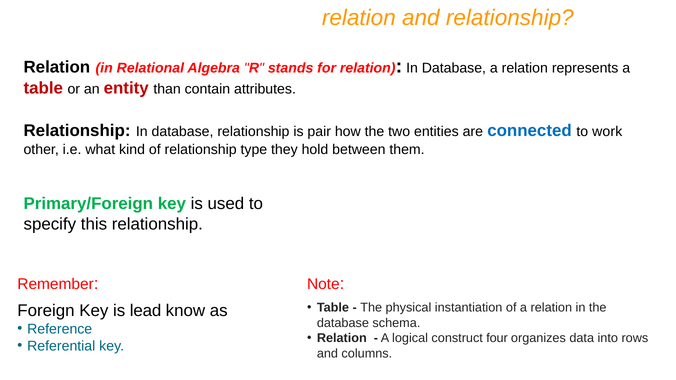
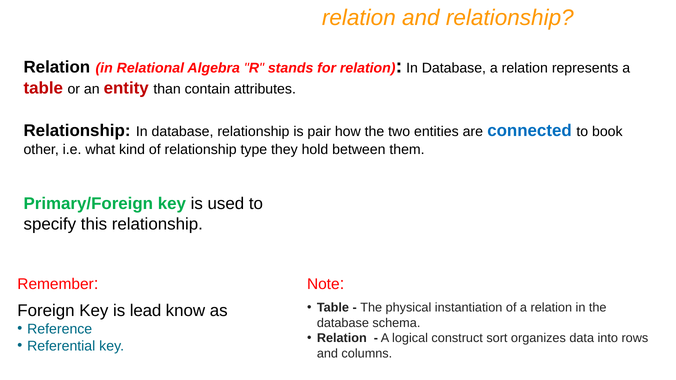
work: work -> book
four: four -> sort
